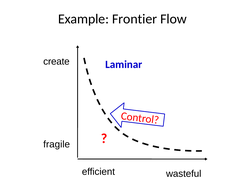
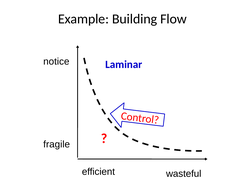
Frontier: Frontier -> Building
create: create -> notice
